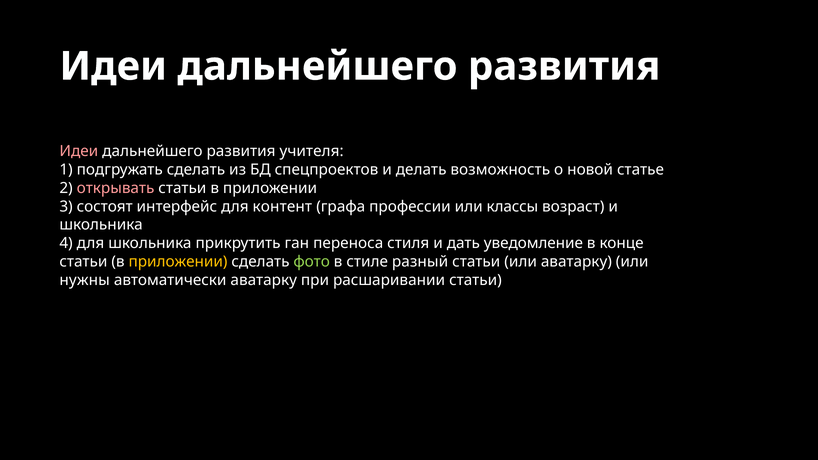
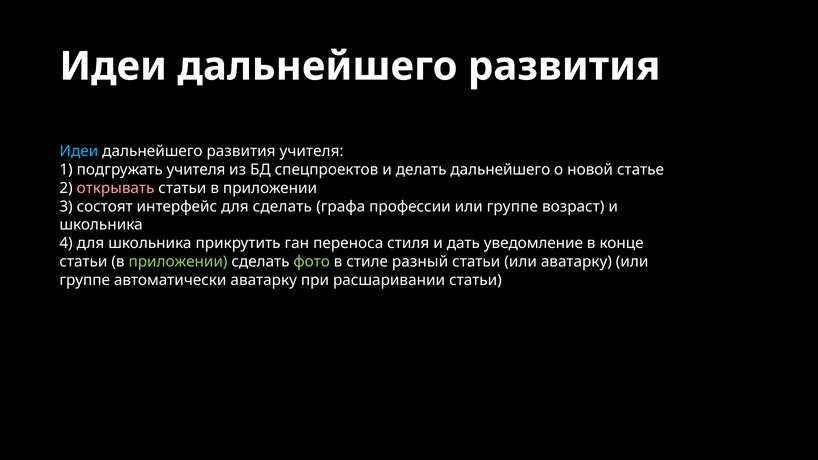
Идеи at (79, 151) colour: pink -> light blue
подгружать сделать: сделать -> учителя
делать возможность: возможность -> дальнейшего
для контент: контент -> сделать
профессии или классы: классы -> группе
приложении at (178, 262) colour: yellow -> light green
нужны at (85, 280): нужны -> группе
